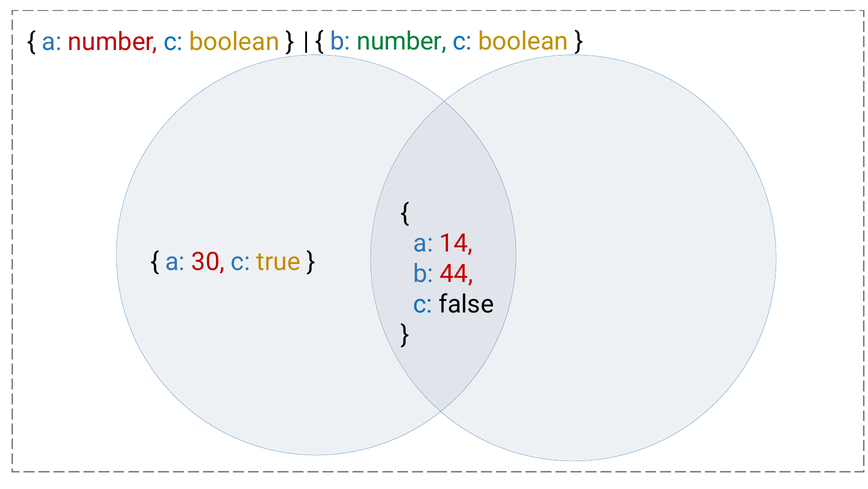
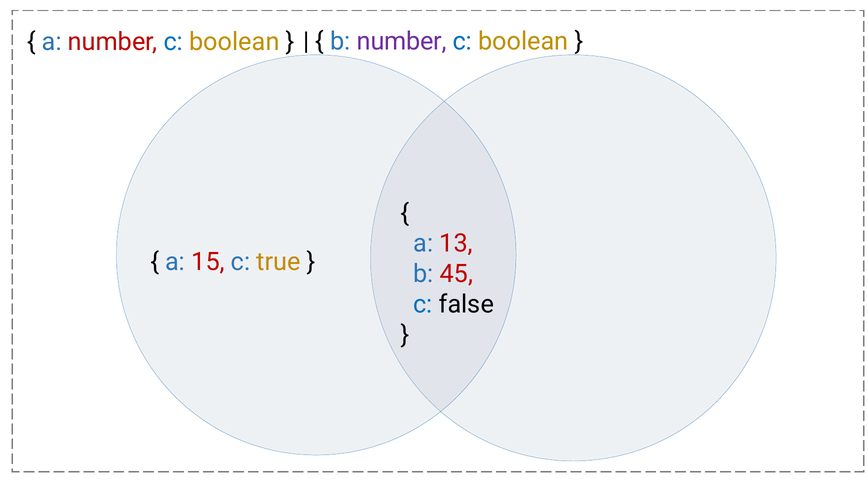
number at (402, 41) colour: green -> purple
14: 14 -> 13
30: 30 -> 15
44: 44 -> 45
